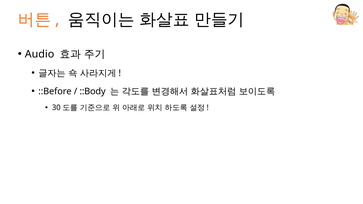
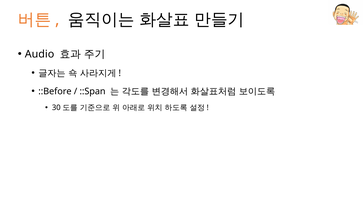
::Body: ::Body -> ::Span
